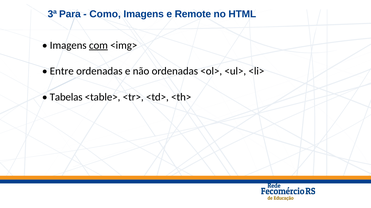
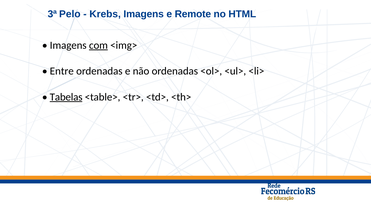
Para: Para -> Pelo
Como: Como -> Krebs
Tabelas underline: none -> present
